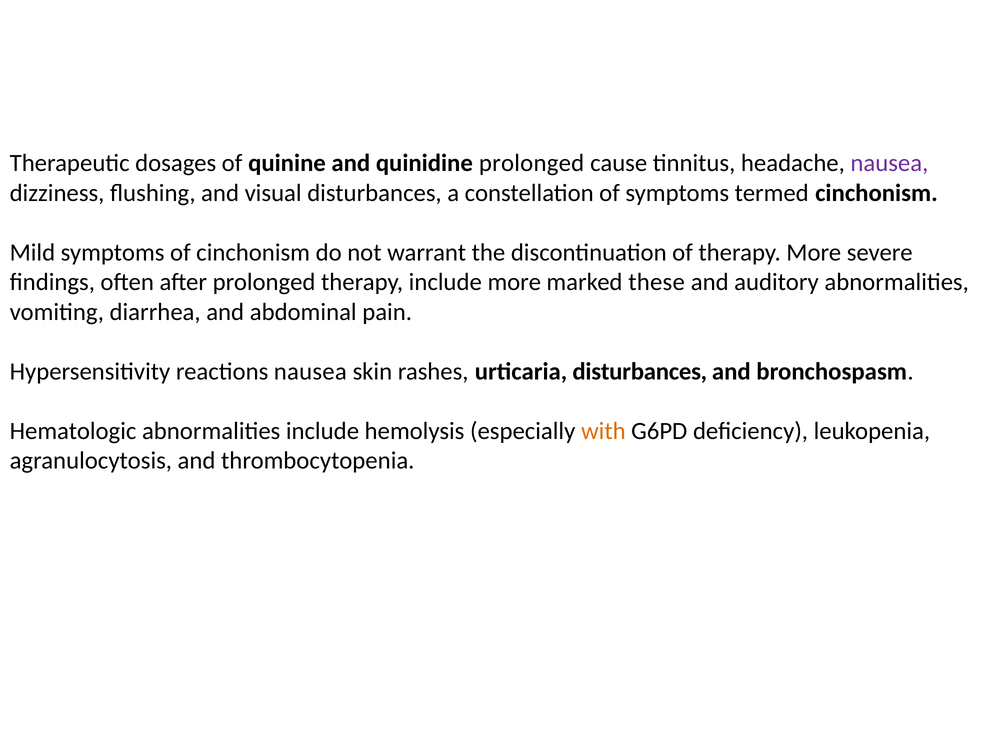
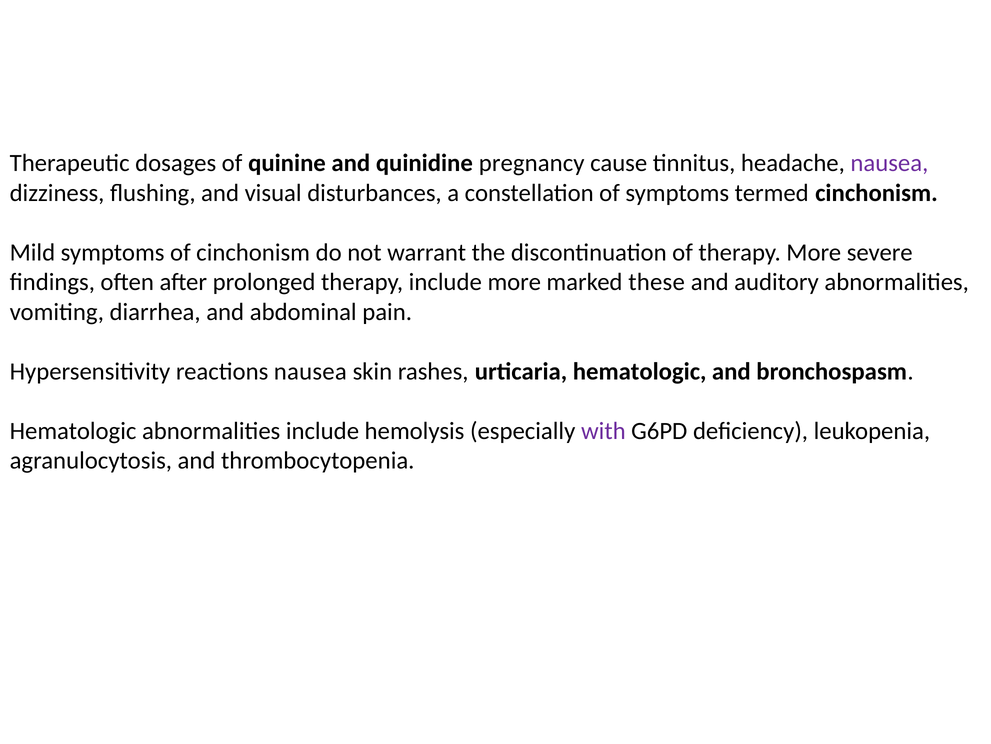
quinidine prolonged: prolonged -> pregnancy
urticaria disturbances: disturbances -> hematologic
with colour: orange -> purple
